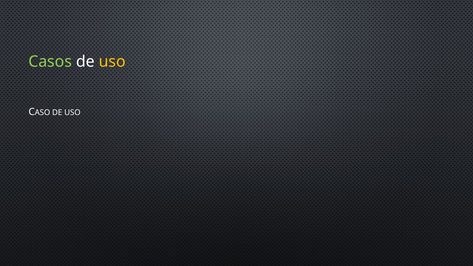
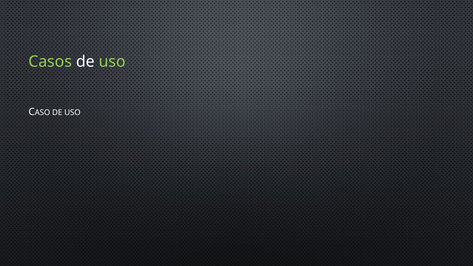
uso at (112, 62) colour: yellow -> light green
